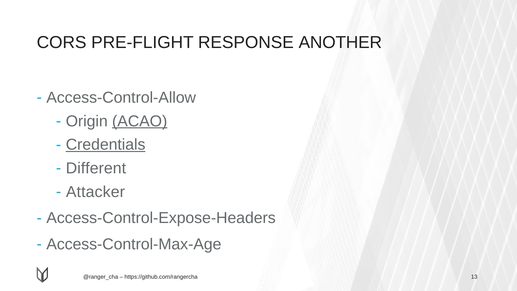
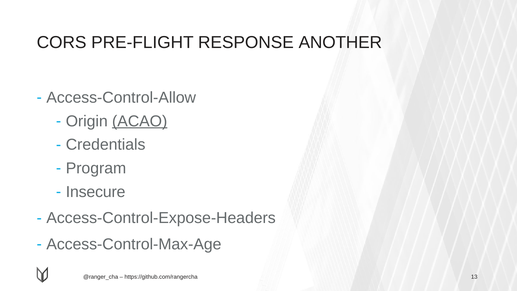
Credentials underline: present -> none
Different: Different -> Program
Attacker: Attacker -> Insecure
